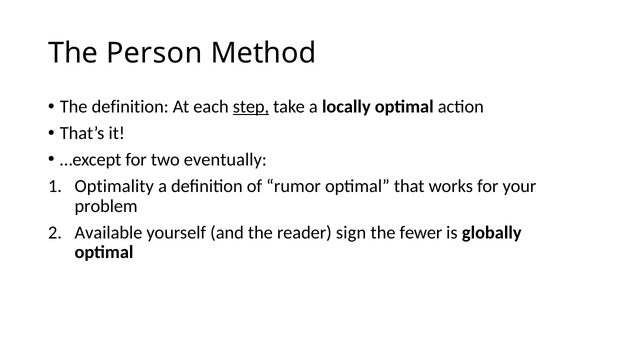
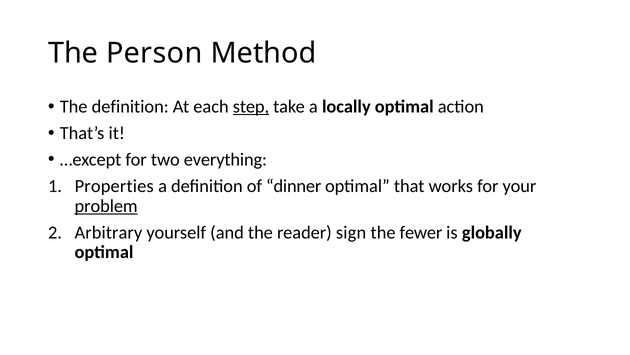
eventually: eventually -> everything
Optimality: Optimality -> Properties
rumor: rumor -> dinner
problem underline: none -> present
Available: Available -> Arbitrary
